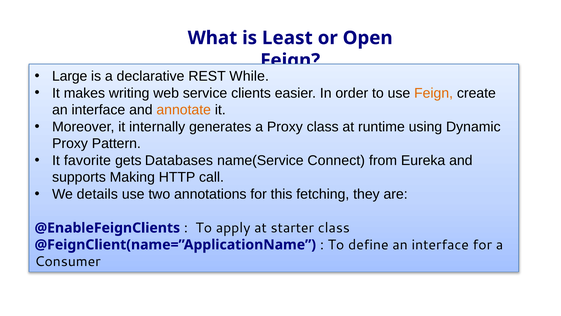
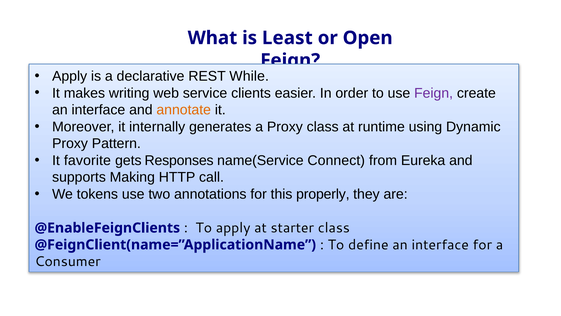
Large at (70, 76): Large -> Apply
Feign at (434, 93) colour: orange -> purple
Databases: Databases -> Responses
details: details -> tokens
fetching: fetching -> properly
